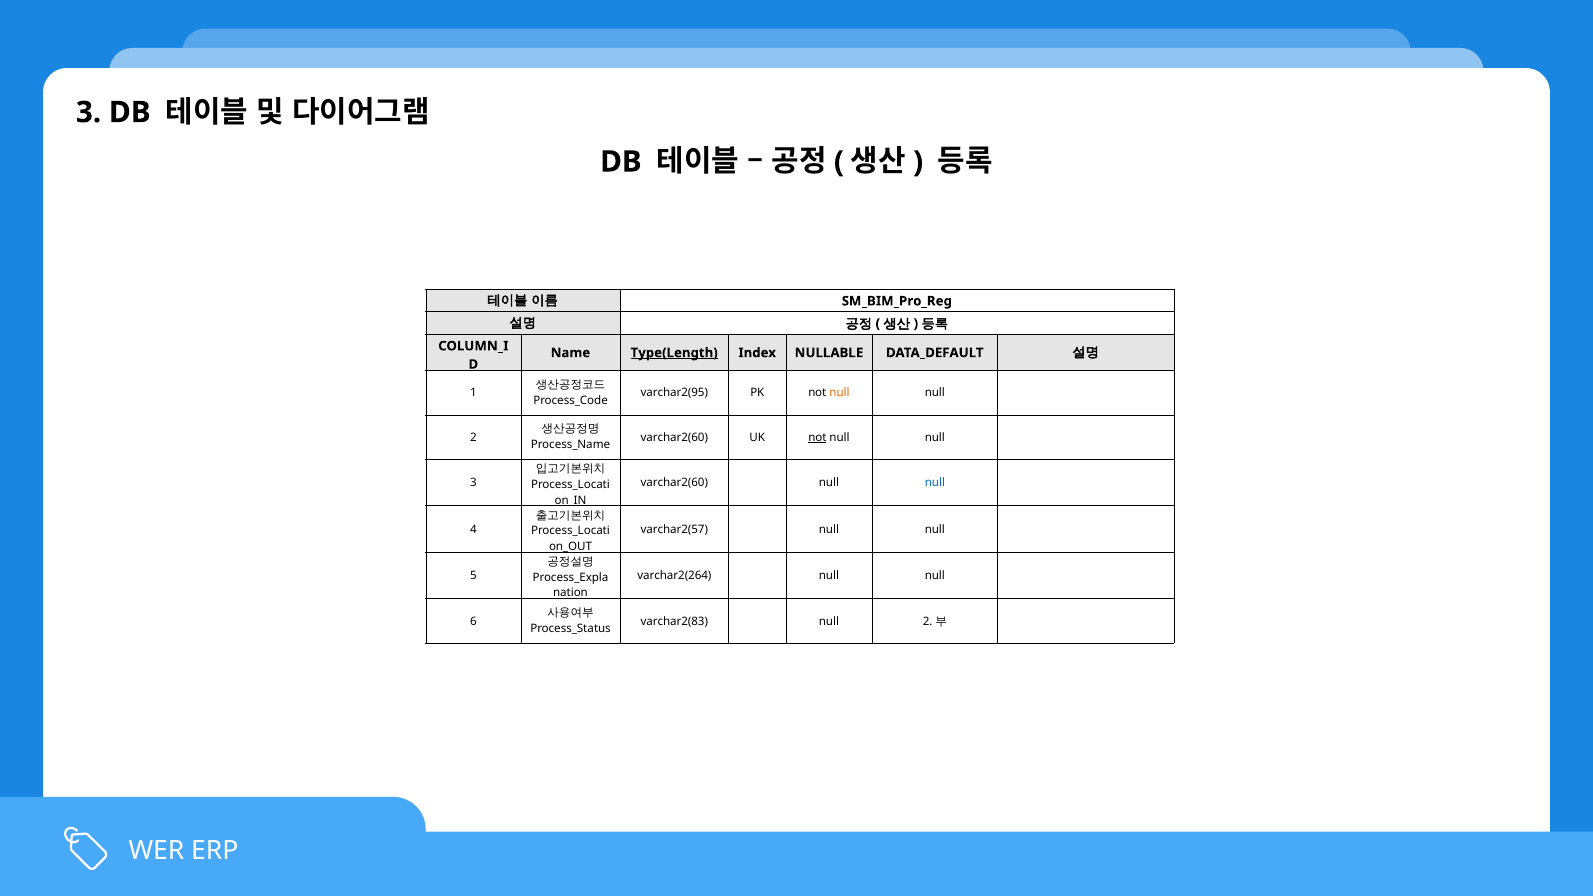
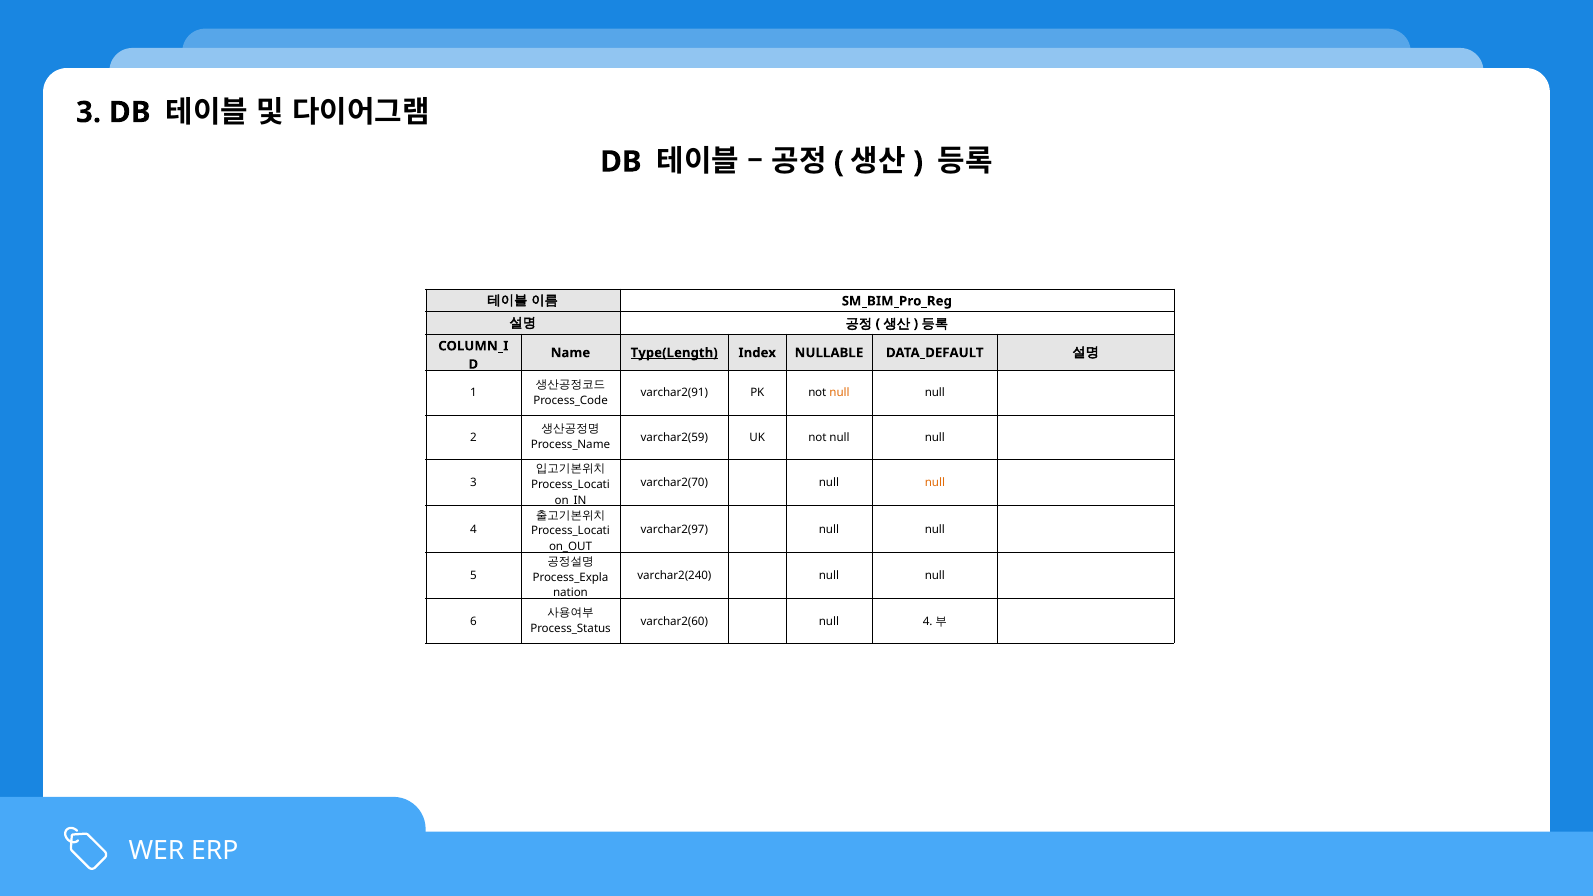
varchar2(95: varchar2(95 -> varchar2(91
varchar2(60 at (674, 438): varchar2(60 -> varchar2(59
not at (817, 438) underline: present -> none
varchar2(60 at (674, 483): varchar2(60 -> varchar2(70
null at (935, 483) colour: blue -> orange
varchar2(57: varchar2(57 -> varchar2(97
varchar2(264: varchar2(264 -> varchar2(240
varchar2(83: varchar2(83 -> varchar2(60
2 at (928, 621): 2 -> 4
